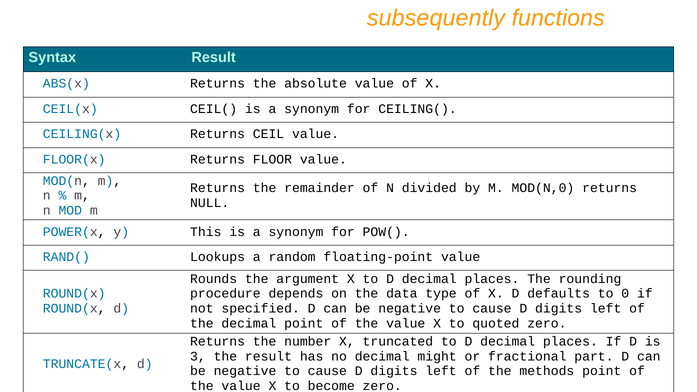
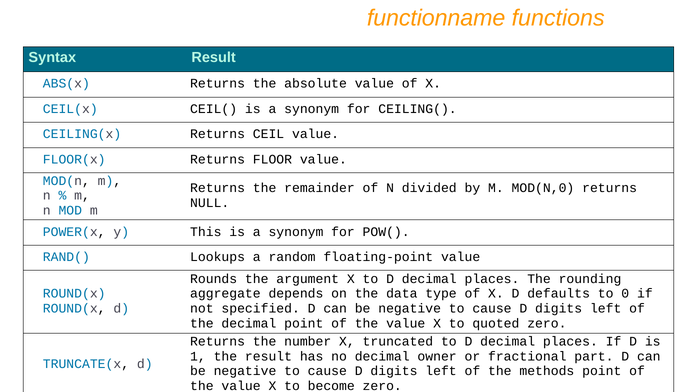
subsequently: subsequently -> functionname
procedure: procedure -> aggregate
3: 3 -> 1
might: might -> owner
